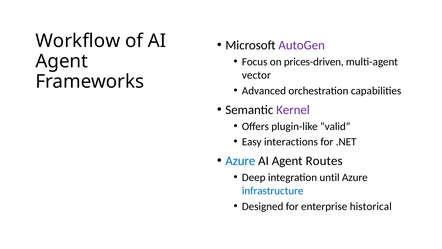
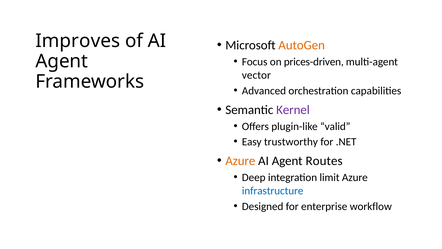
Workflow: Workflow -> Improves
AutoGen colour: purple -> orange
interactions: interactions -> trustworthy
Azure at (240, 161) colour: blue -> orange
until: until -> limit
historical: historical -> workflow
